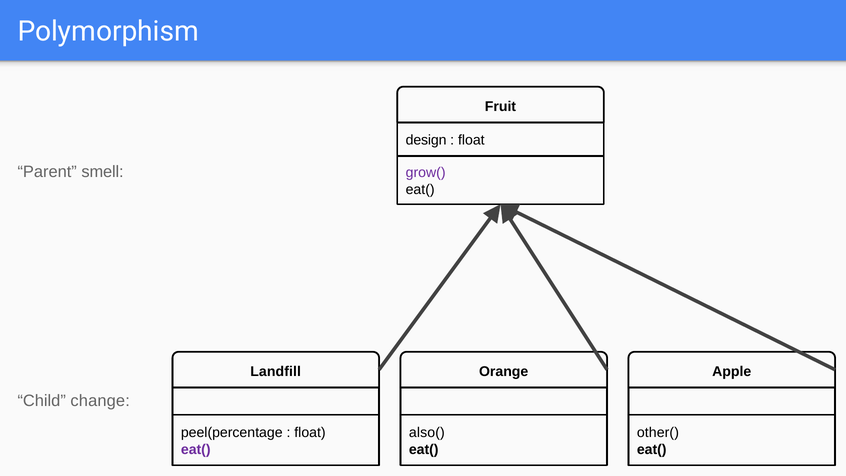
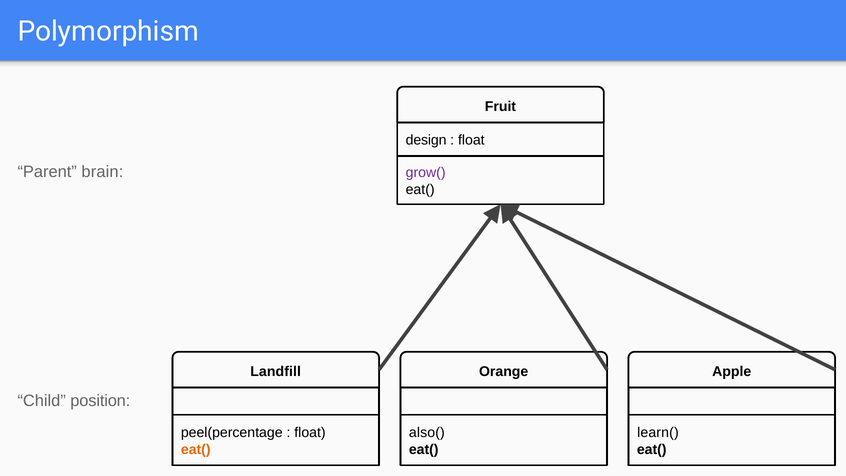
smell: smell -> brain
change: change -> position
other(: other( -> learn(
eat( at (196, 449) colour: purple -> orange
